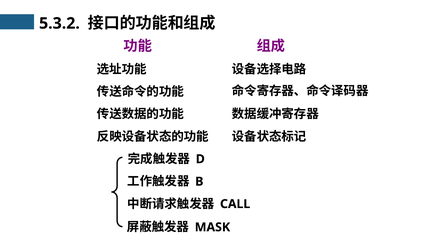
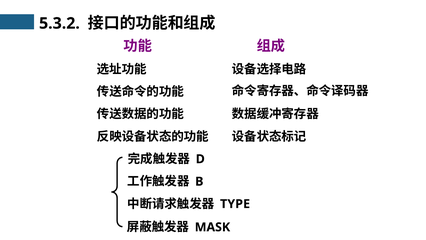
CALL: CALL -> TYPE
